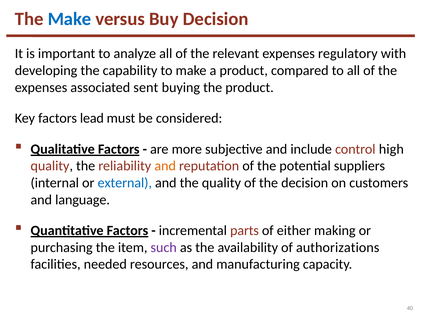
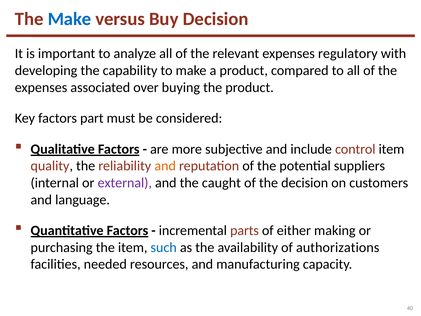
sent: sent -> over
lead: lead -> part
control high: high -> item
external colour: blue -> purple
the quality: quality -> caught
such colour: purple -> blue
